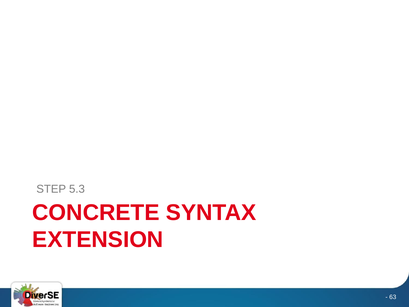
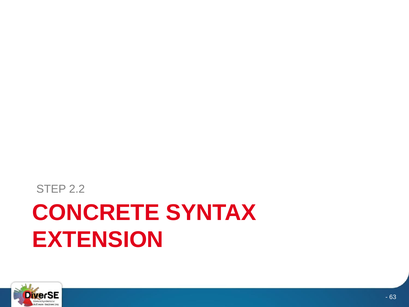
5.3: 5.3 -> 2.2
